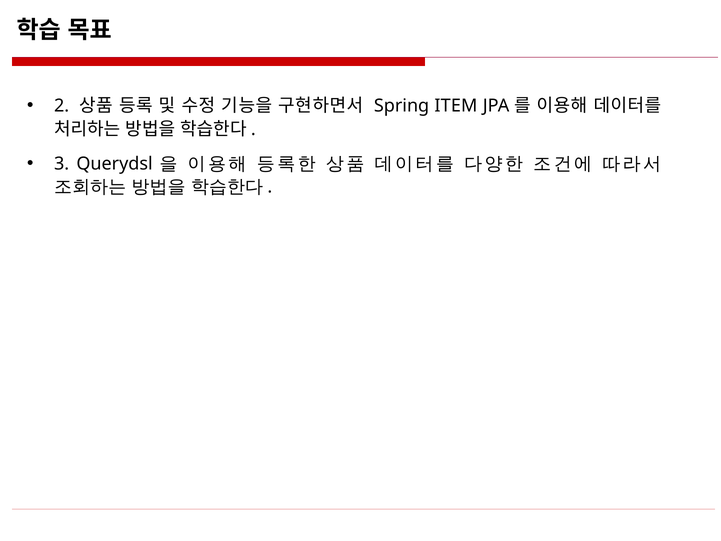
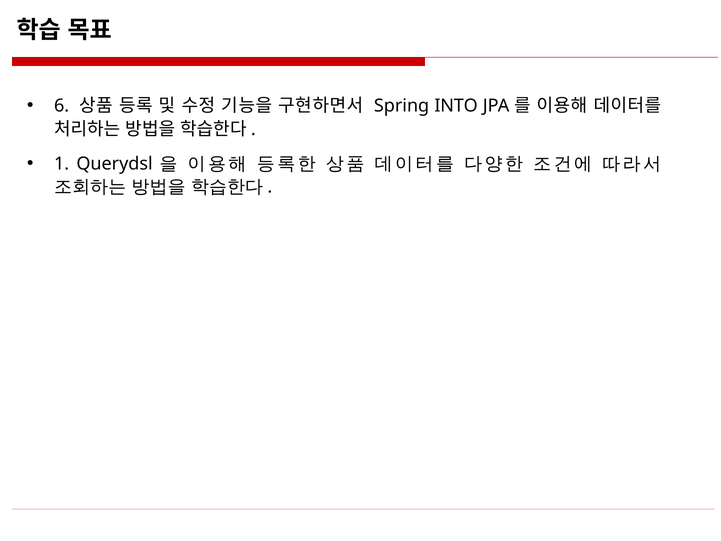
2: 2 -> 6
ITEM: ITEM -> INTO
3: 3 -> 1
